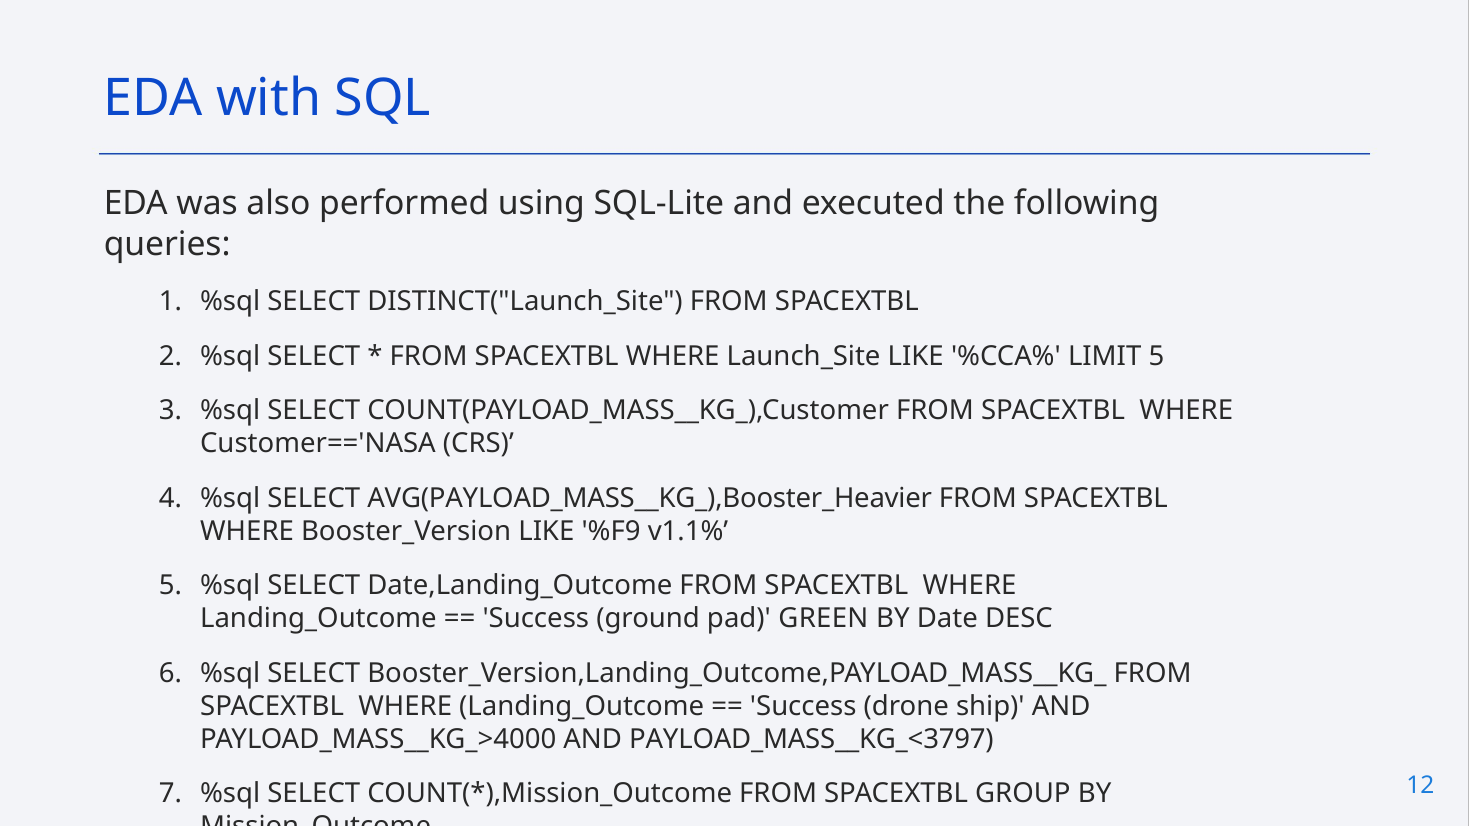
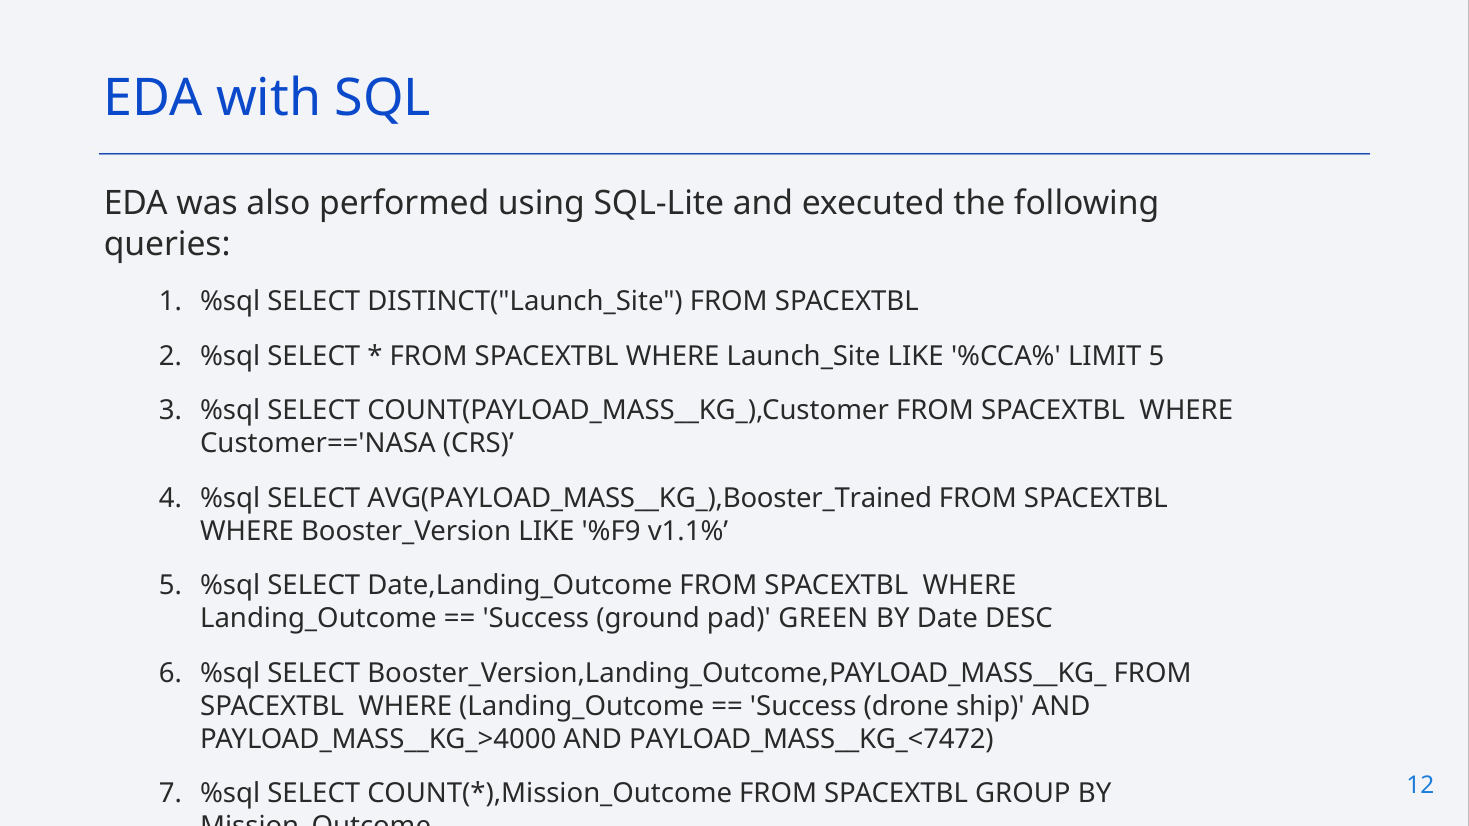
AVG(PAYLOAD_MASS__KG_),Booster_Heavier: AVG(PAYLOAD_MASS__KG_),Booster_Heavier -> AVG(PAYLOAD_MASS__KG_),Booster_Trained
PAYLOAD_MASS__KG_<3797: PAYLOAD_MASS__KG_<3797 -> PAYLOAD_MASS__KG_<7472
